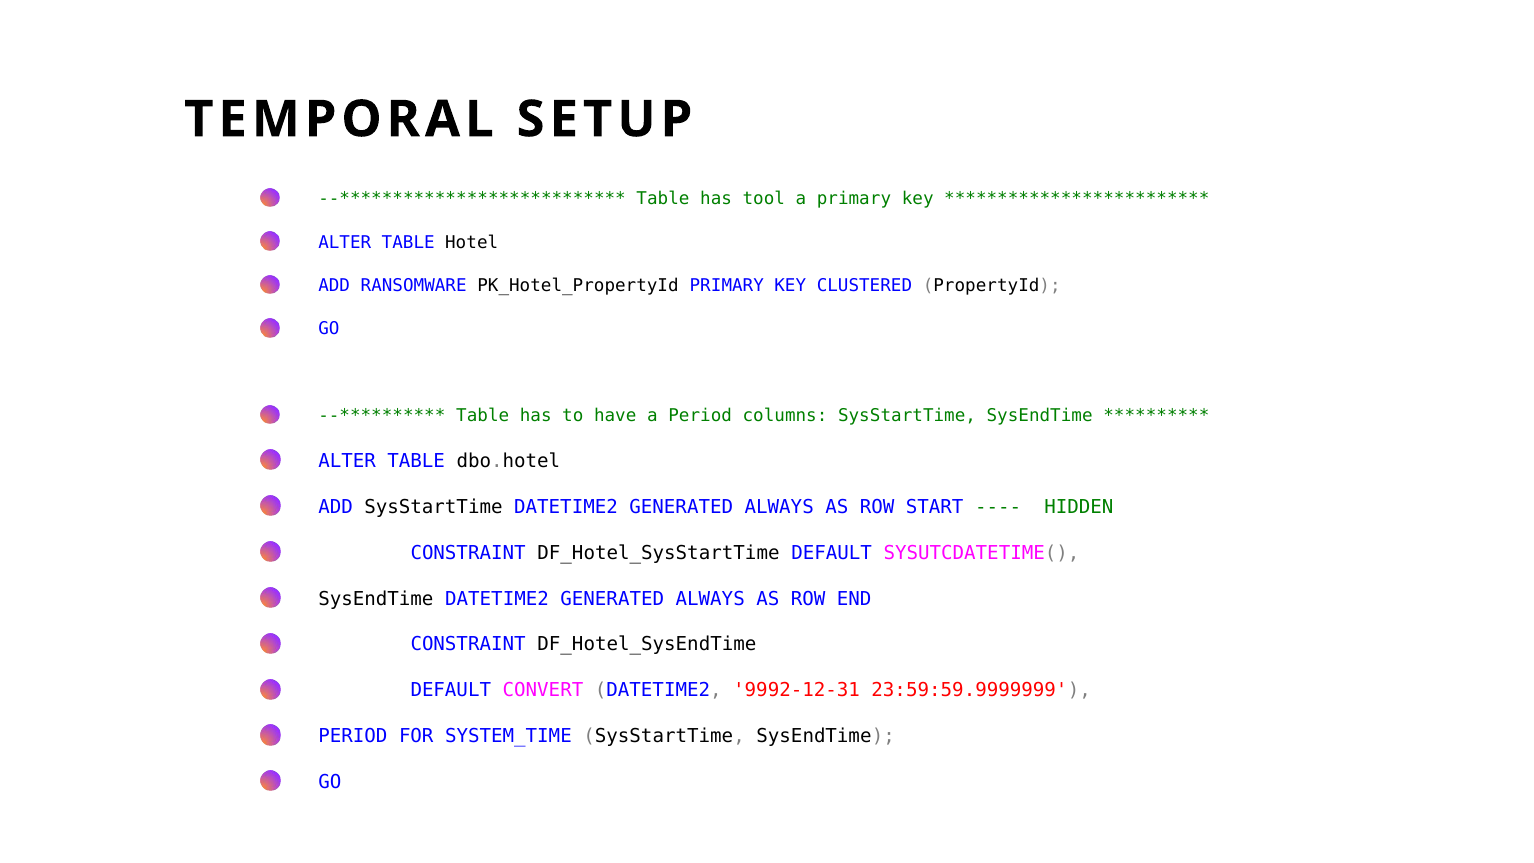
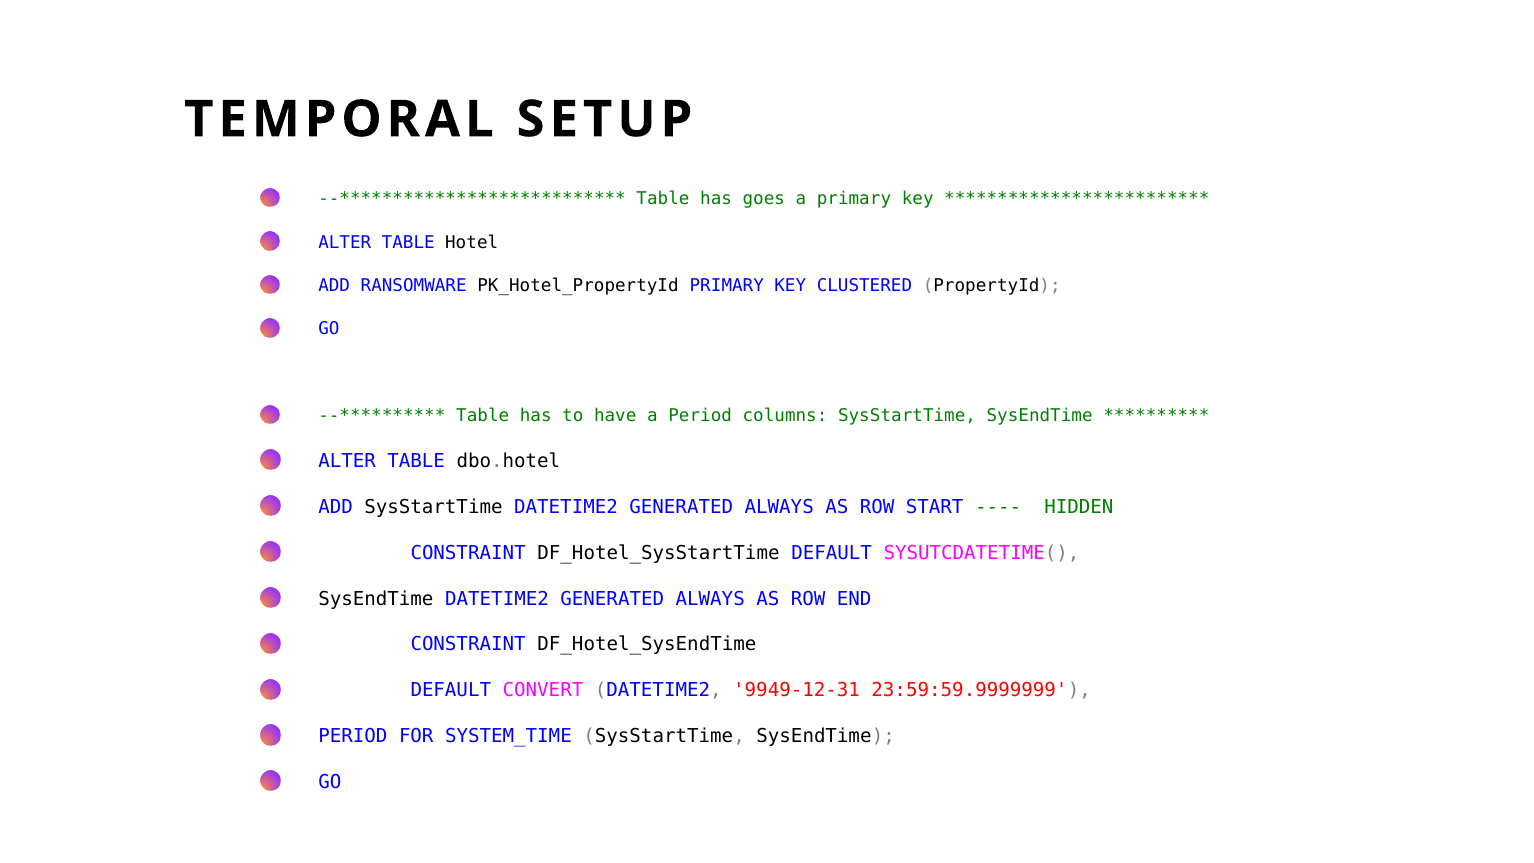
tool: tool -> goes
9992-12-31: 9992-12-31 -> 9949-12-31
